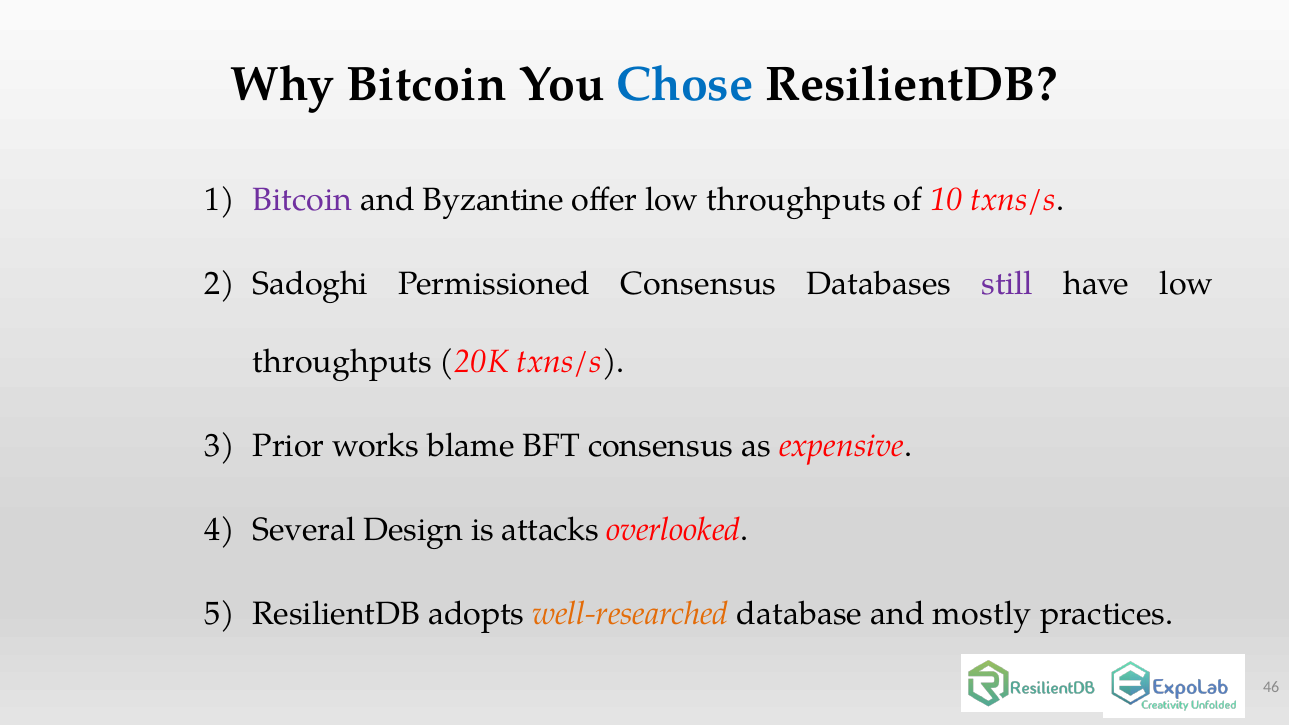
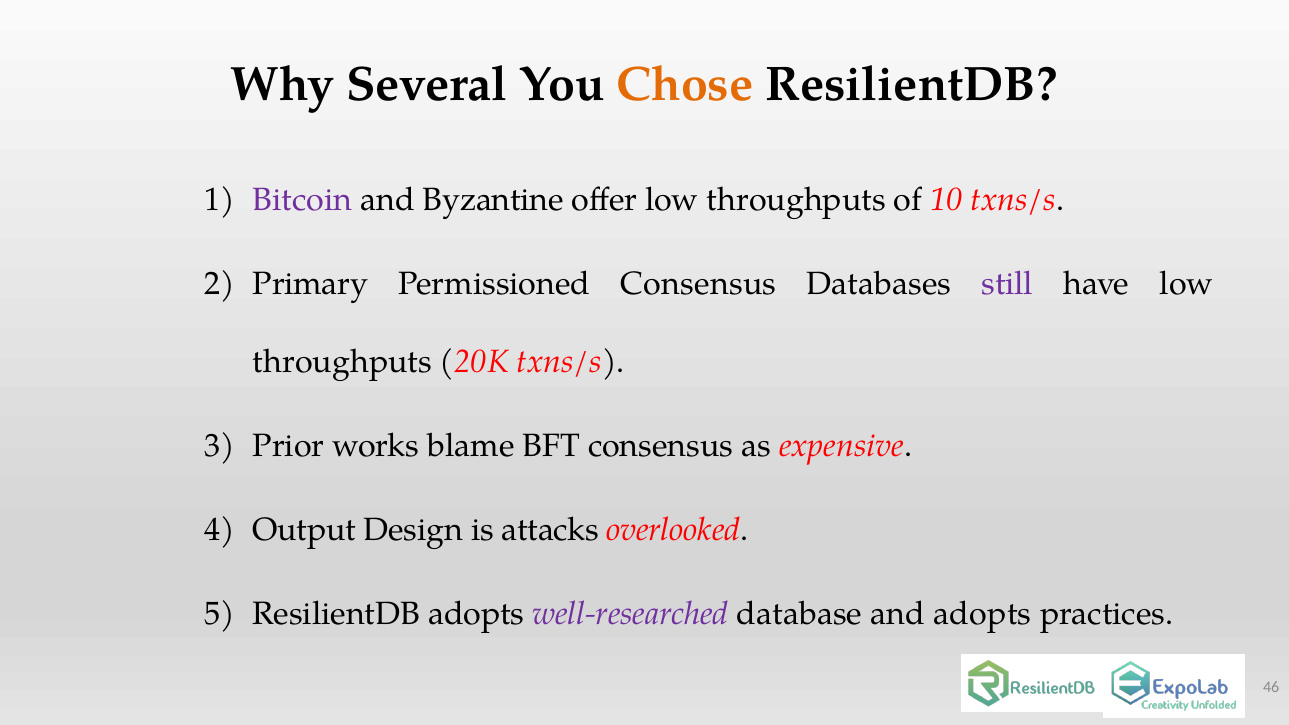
Why Bitcoin: Bitcoin -> Several
Chose colour: blue -> orange
Sadoghi: Sadoghi -> Primary
Several: Several -> Output
well-researched colour: orange -> purple
and mostly: mostly -> adopts
